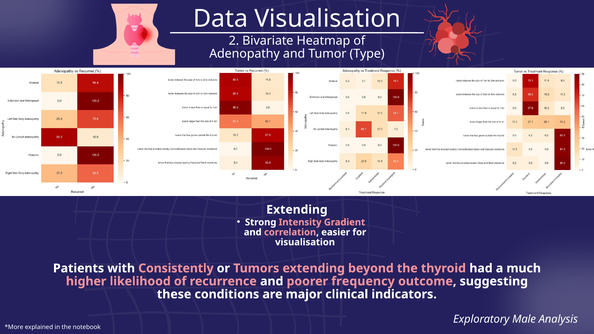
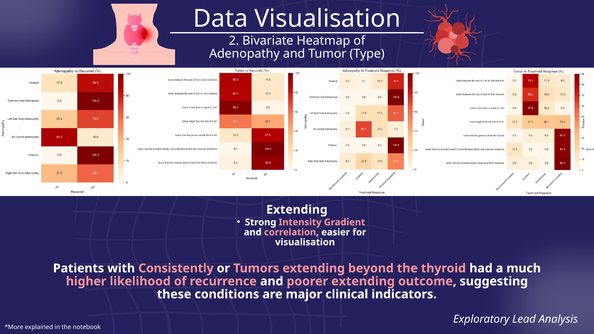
poorer frequency: frequency -> extending
Male: Male -> Lead
